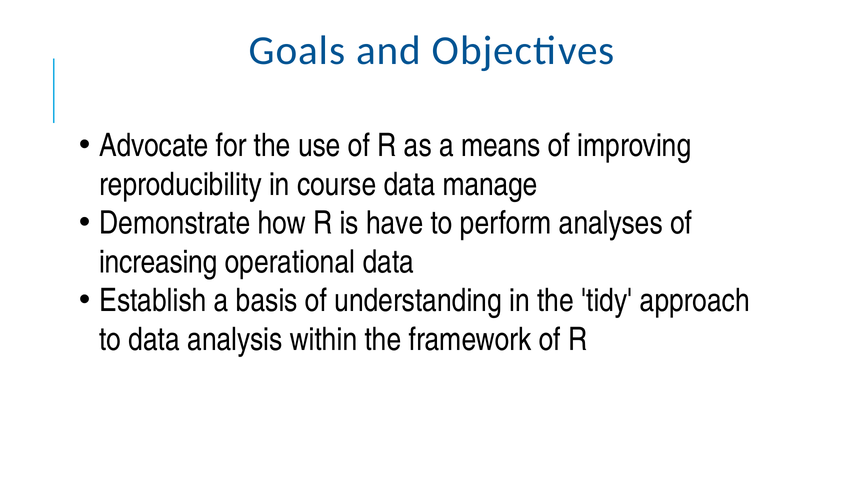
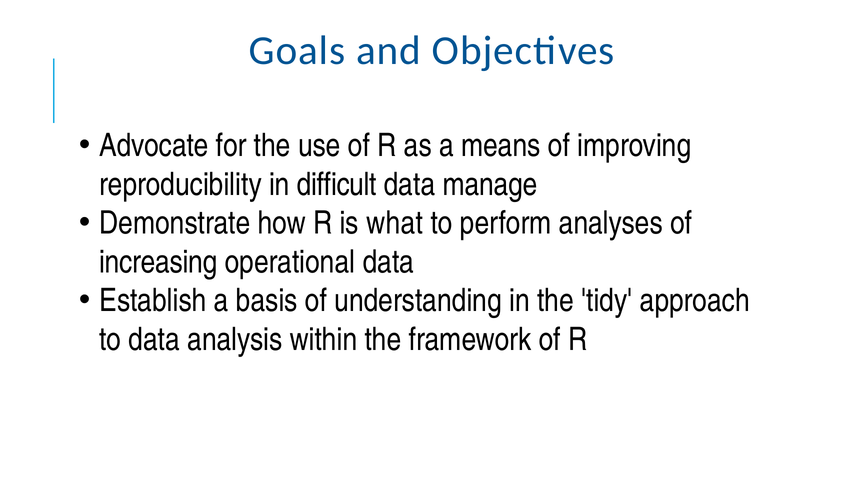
course: course -> difficult
have: have -> what
